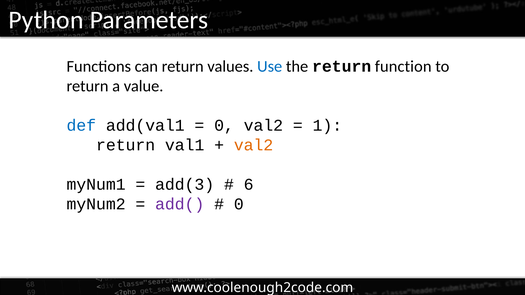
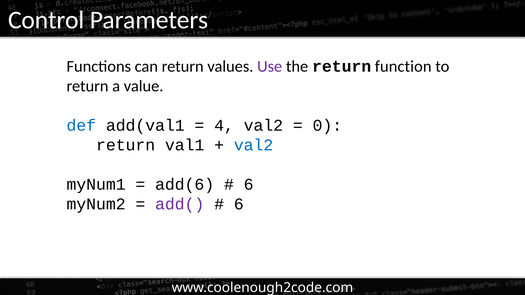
Python: Python -> Control
Use colour: blue -> purple
0 at (224, 125): 0 -> 4
1: 1 -> 0
val2 at (254, 145) colour: orange -> blue
add(3: add(3 -> add(6
0 at (239, 204): 0 -> 6
